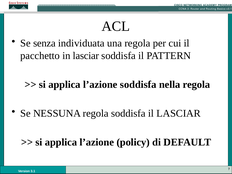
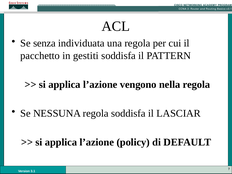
in lasciar: lasciar -> gestiti
l’azione soddisfa: soddisfa -> vengono
